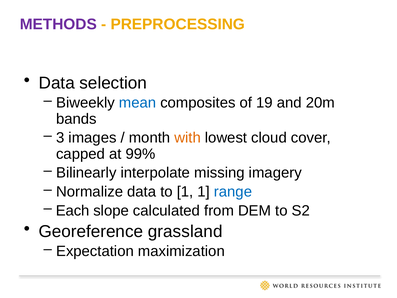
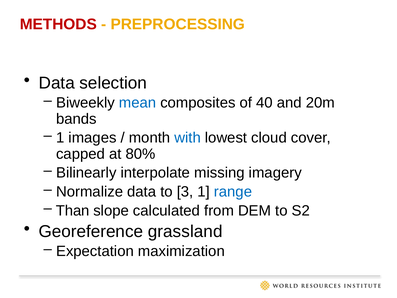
METHODS colour: purple -> red
19: 19 -> 40
3 at (60, 138): 3 -> 1
with colour: orange -> blue
99%: 99% -> 80%
to 1: 1 -> 3
Each: Each -> Than
